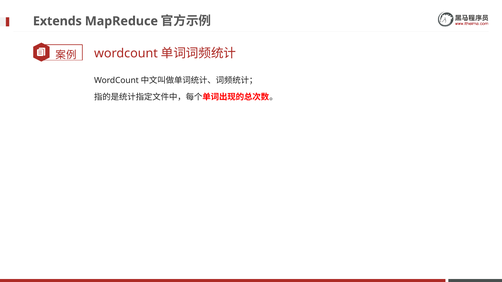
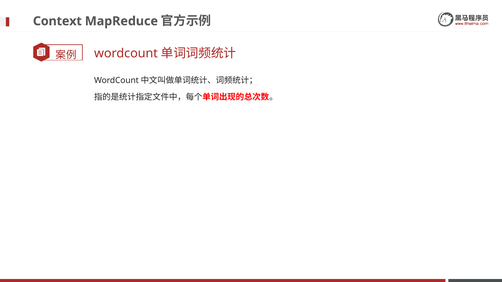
Extends: Extends -> Context
